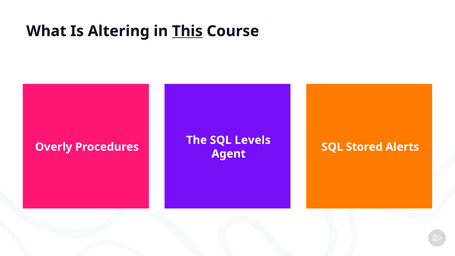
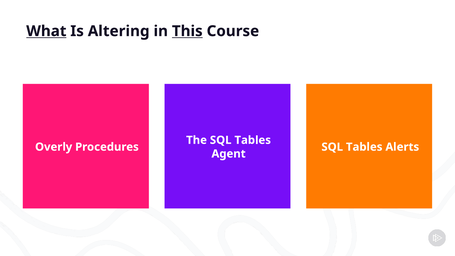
What underline: none -> present
The SQL Levels: Levels -> Tables
Stored at (364, 147): Stored -> Tables
